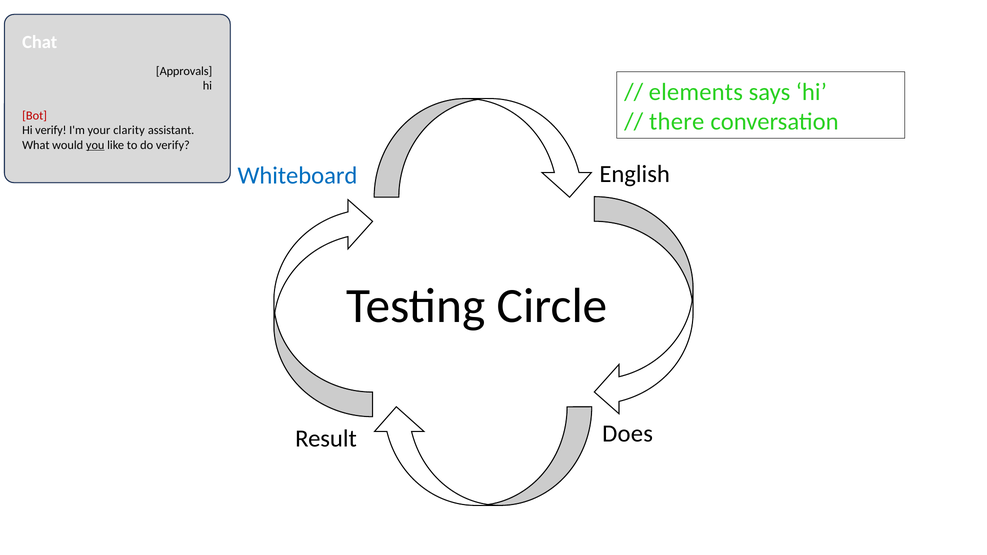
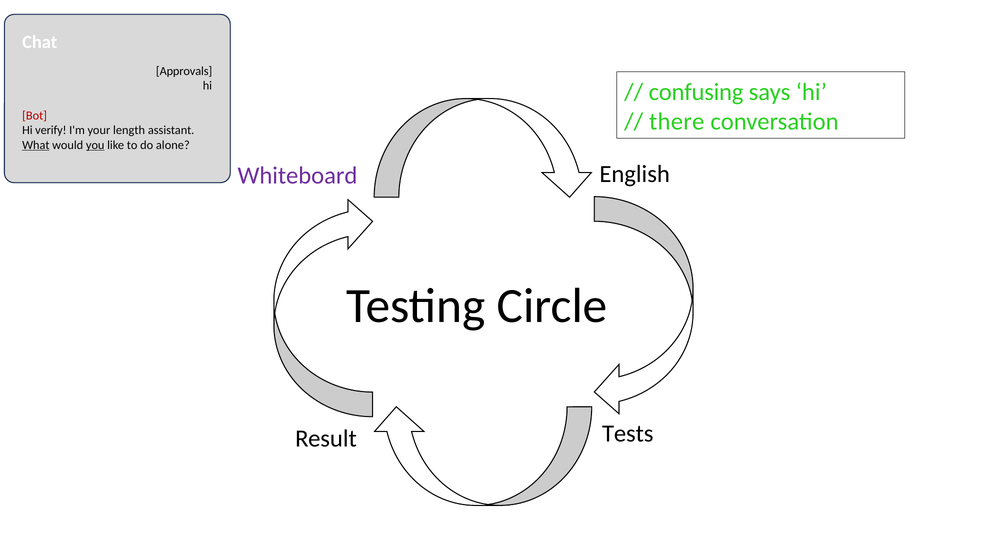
elements: elements -> confusing
clarity: clarity -> length
What underline: none -> present
do verify: verify -> alone
Whiteboard colour: blue -> purple
Does: Does -> Tests
